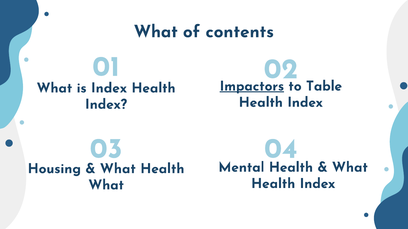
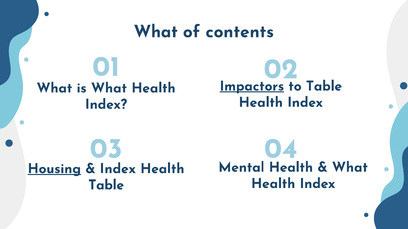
is Index: Index -> What
Housing underline: none -> present
What at (118, 169): What -> Index
What at (106, 185): What -> Table
